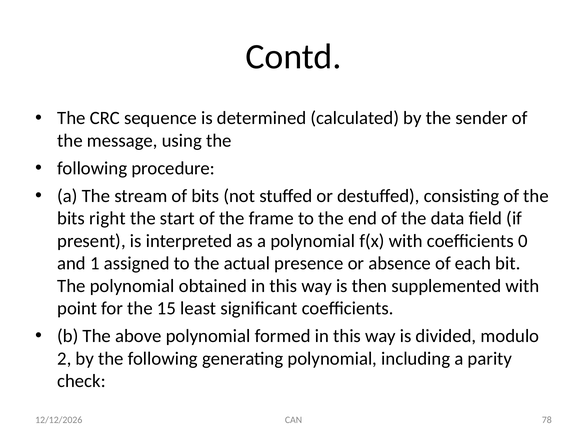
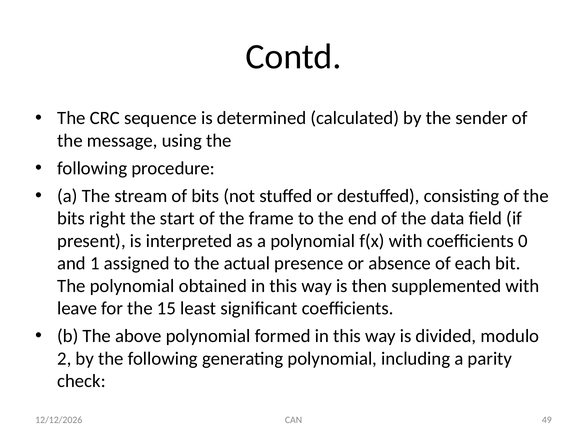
point: point -> leave
78: 78 -> 49
